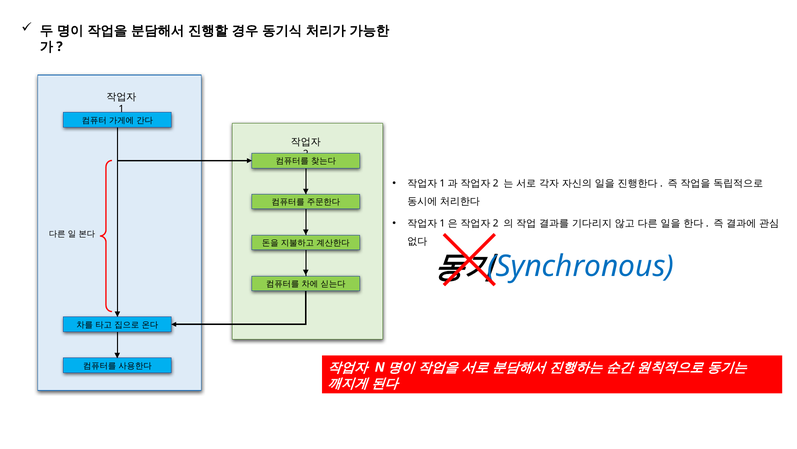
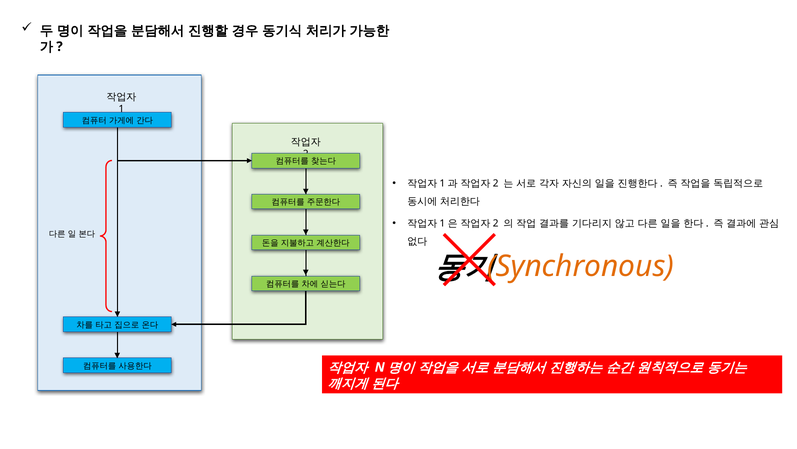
Synchronous colour: blue -> orange
